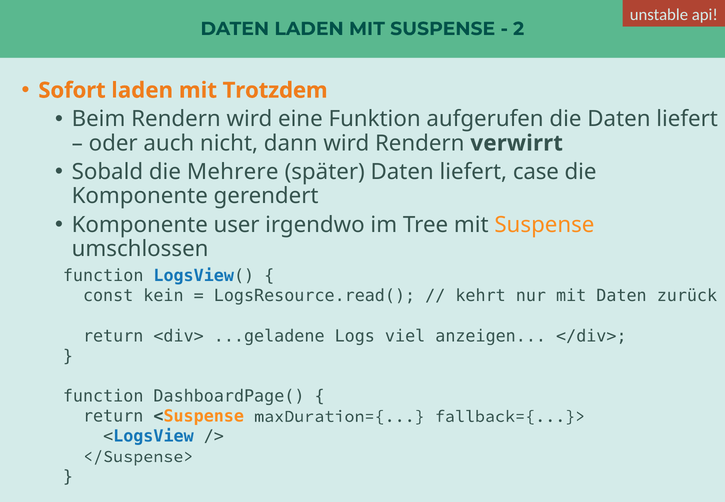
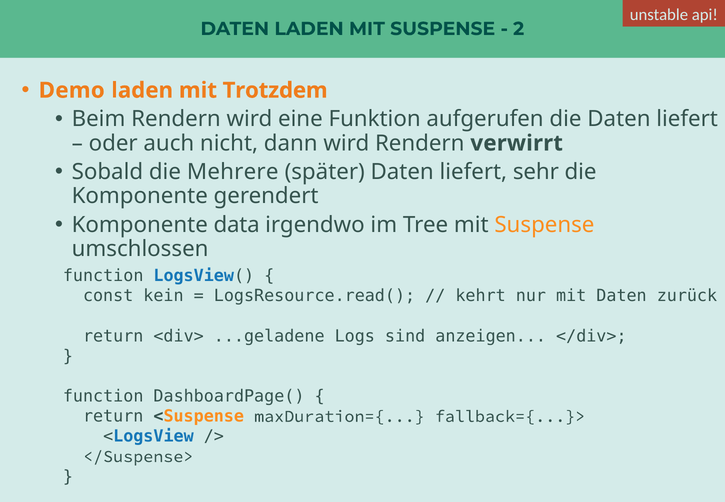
Sofort: Sofort -> Demo
case: case -> sehr
user: user -> data
viel: viel -> sind
